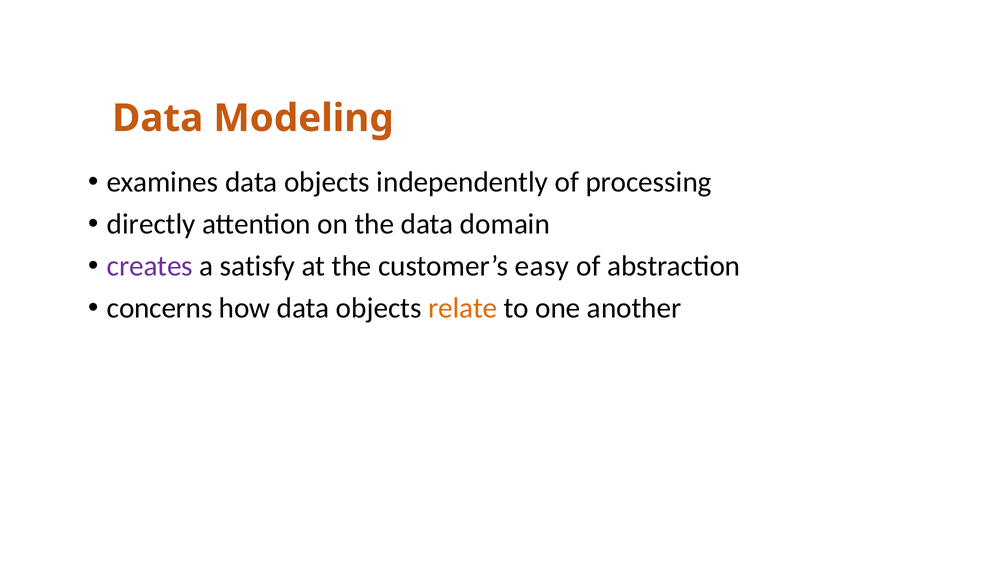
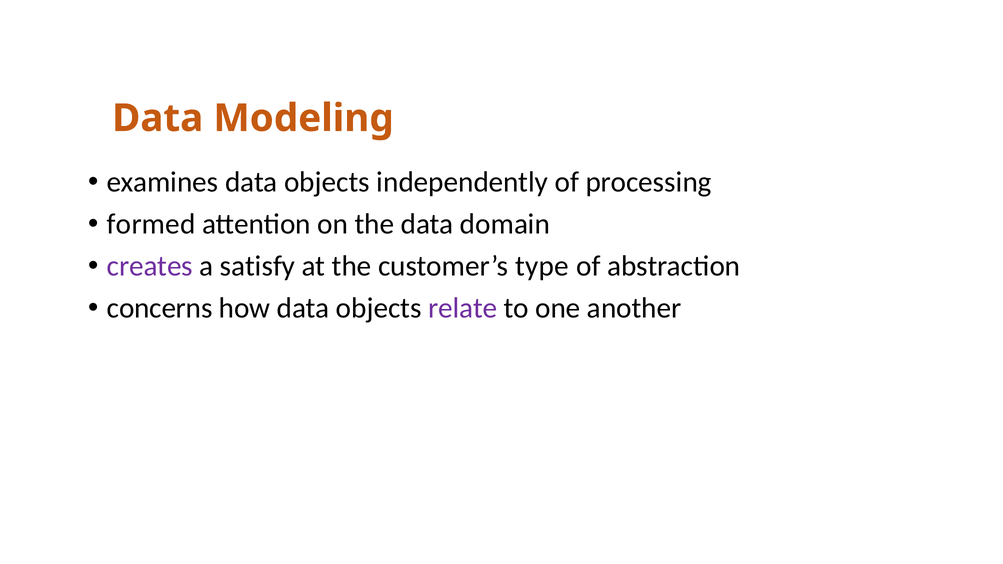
directly: directly -> formed
easy: easy -> type
relate colour: orange -> purple
